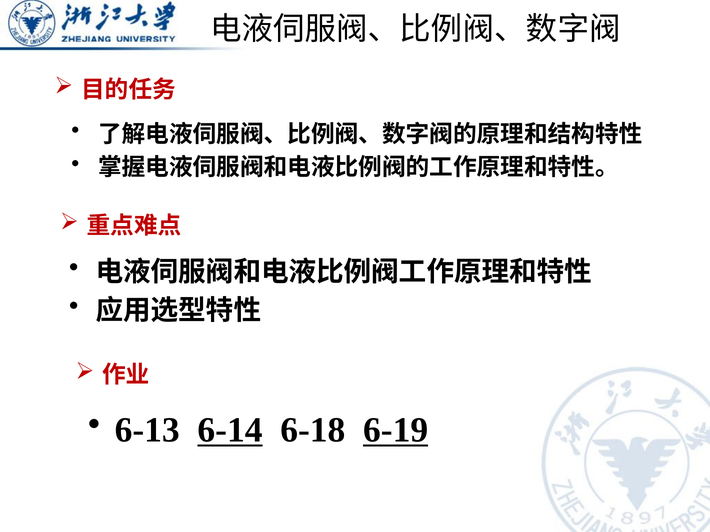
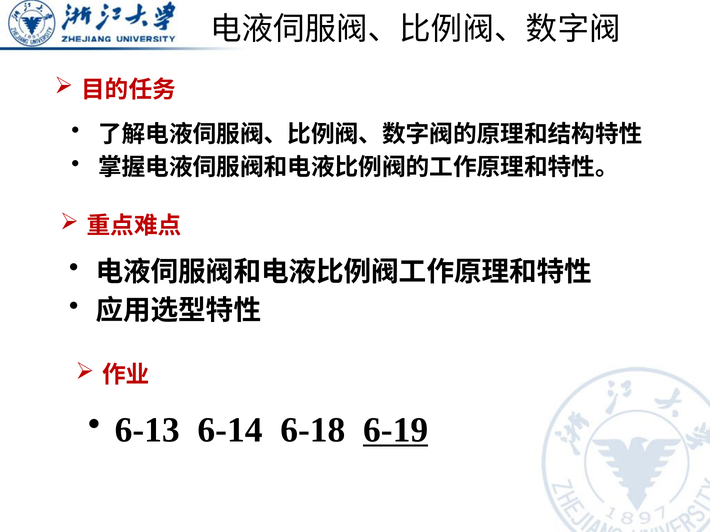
6-14 underline: present -> none
